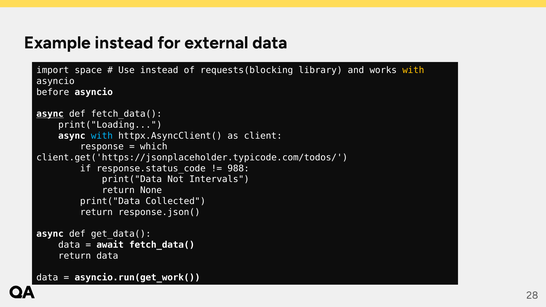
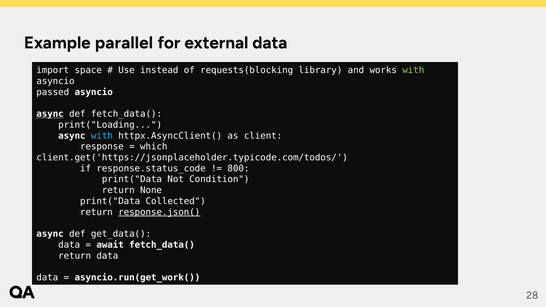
Example instead: instead -> parallel
with at (413, 70) colour: yellow -> light green
before: before -> passed
988: 988 -> 800
Intervals: Intervals -> Condition
response.json( underline: none -> present
